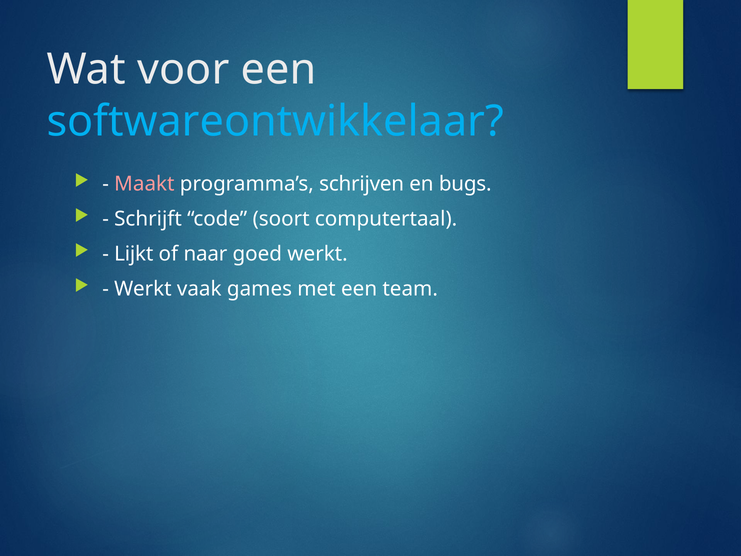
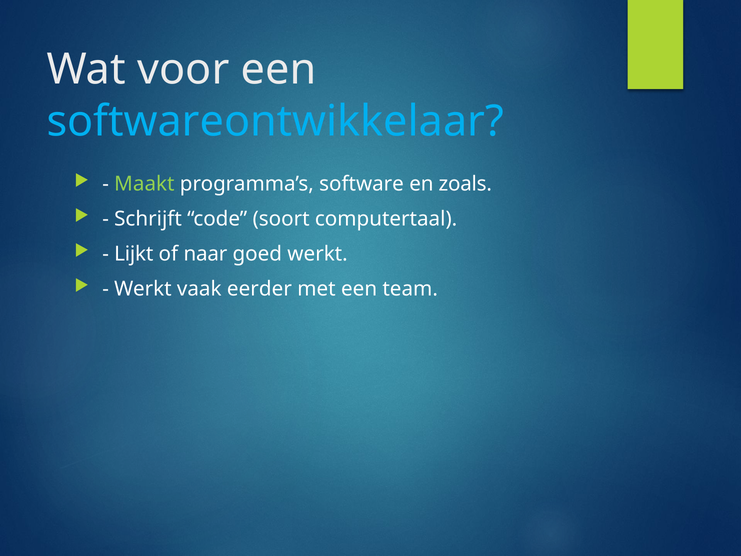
Maakt colour: pink -> light green
schrijven: schrijven -> software
bugs: bugs -> zoals
games: games -> eerder
